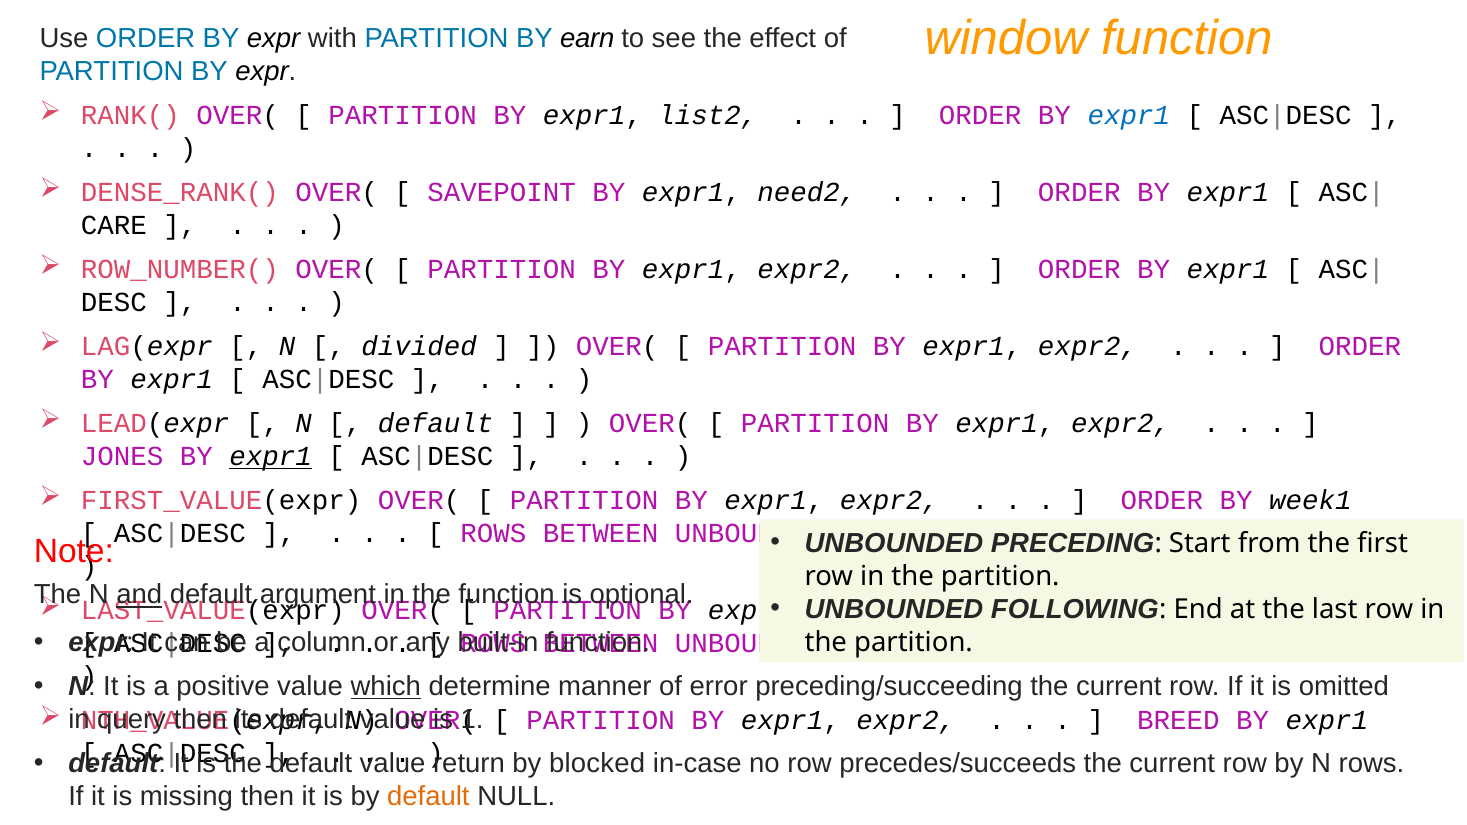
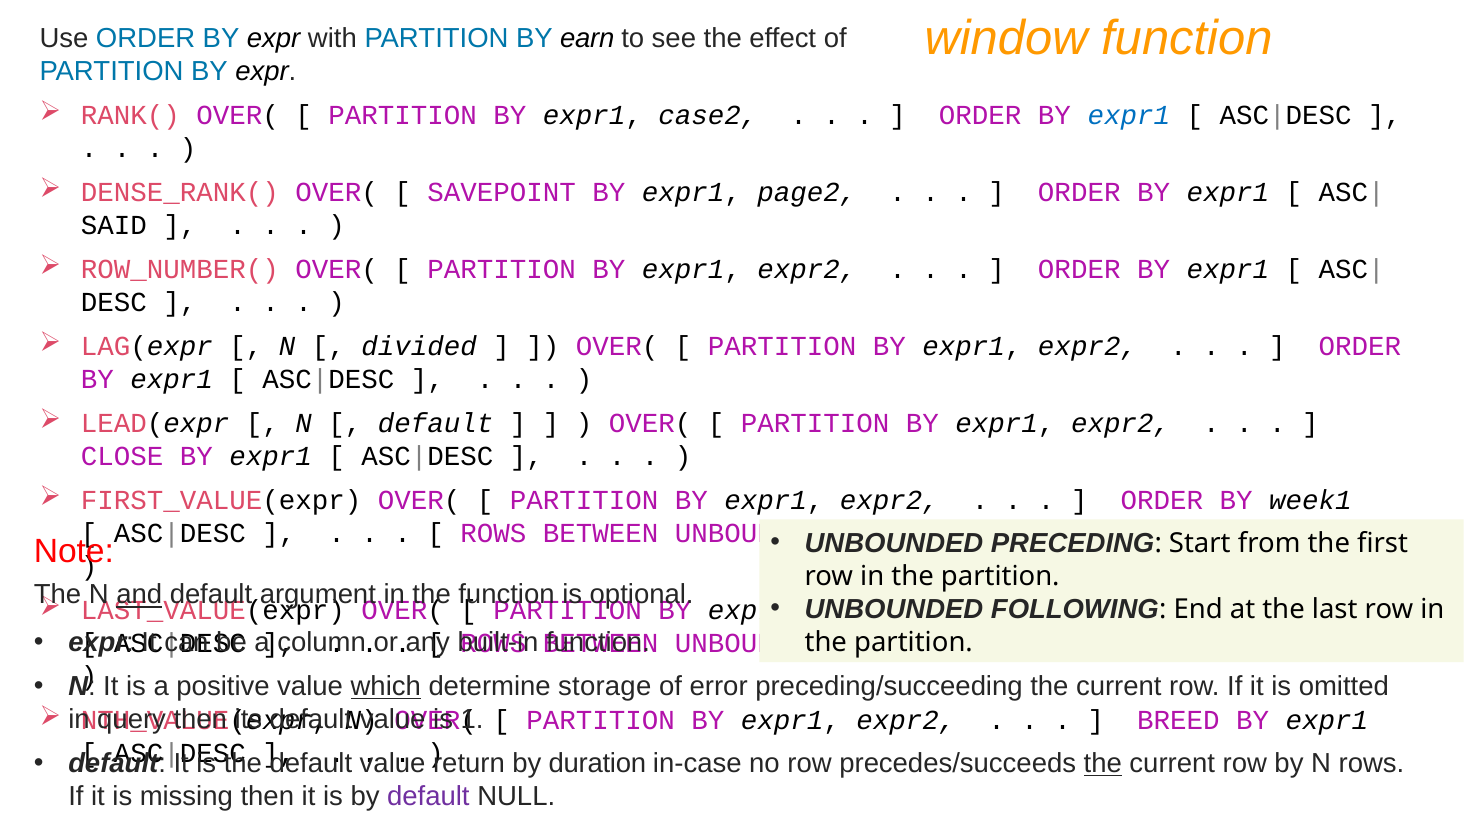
list2: list2 -> case2
need2: need2 -> page2
CARE: CARE -> SAID
JONES: JONES -> CLOSE
expr1 at (271, 457) underline: present -> none
manner: manner -> storage
blocked: blocked -> duration
the at (1103, 764) underline: none -> present
default at (428, 797) colour: orange -> purple
